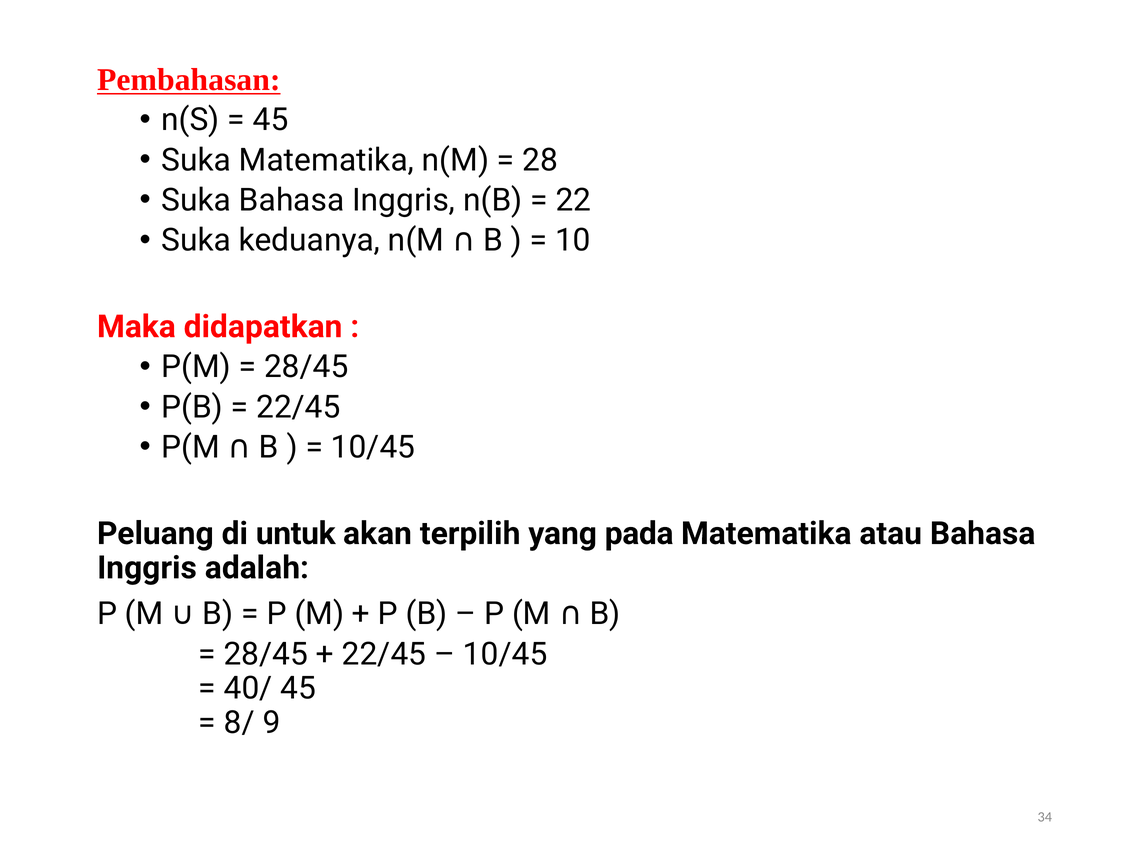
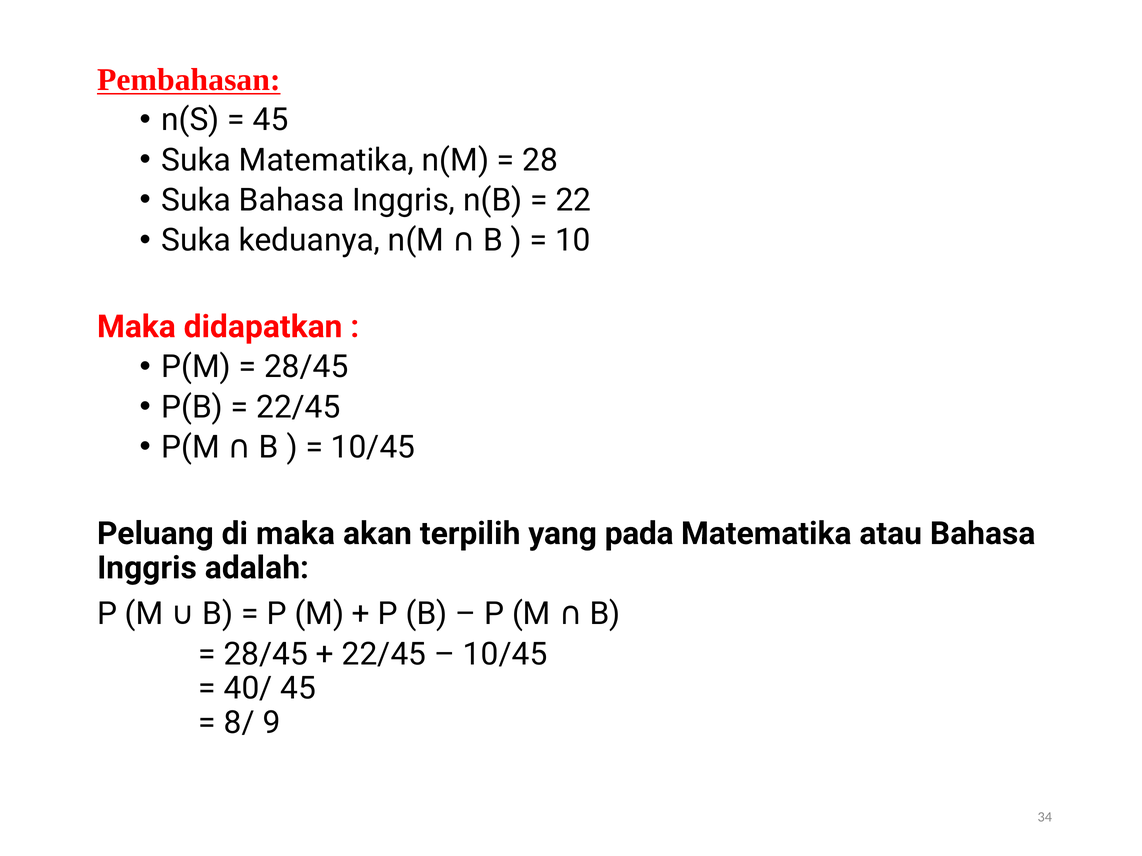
di untuk: untuk -> maka
